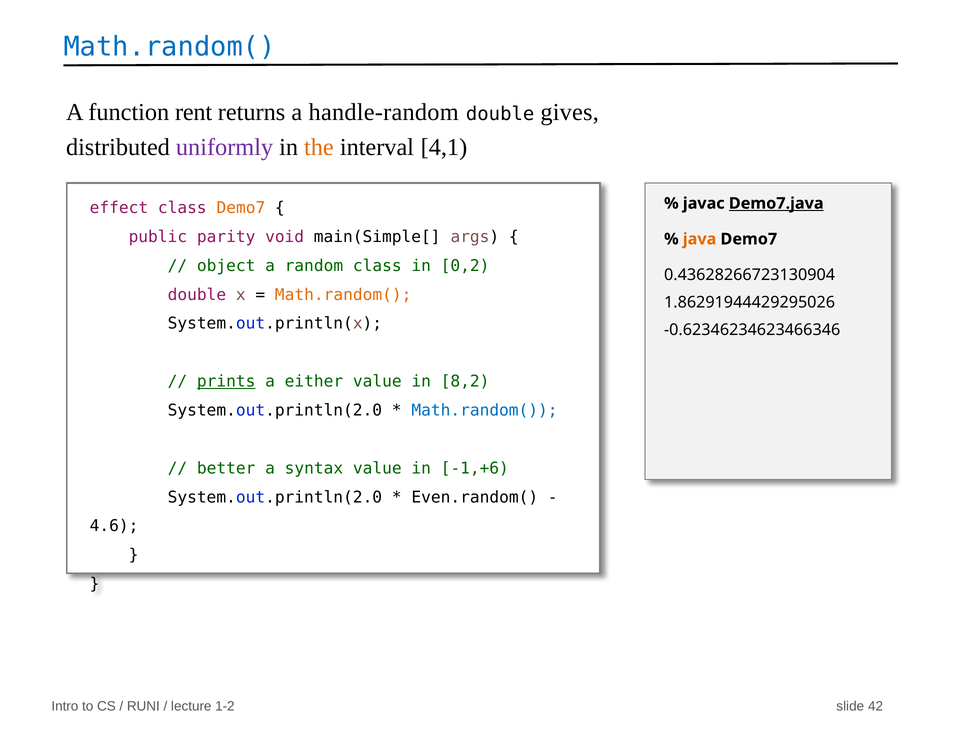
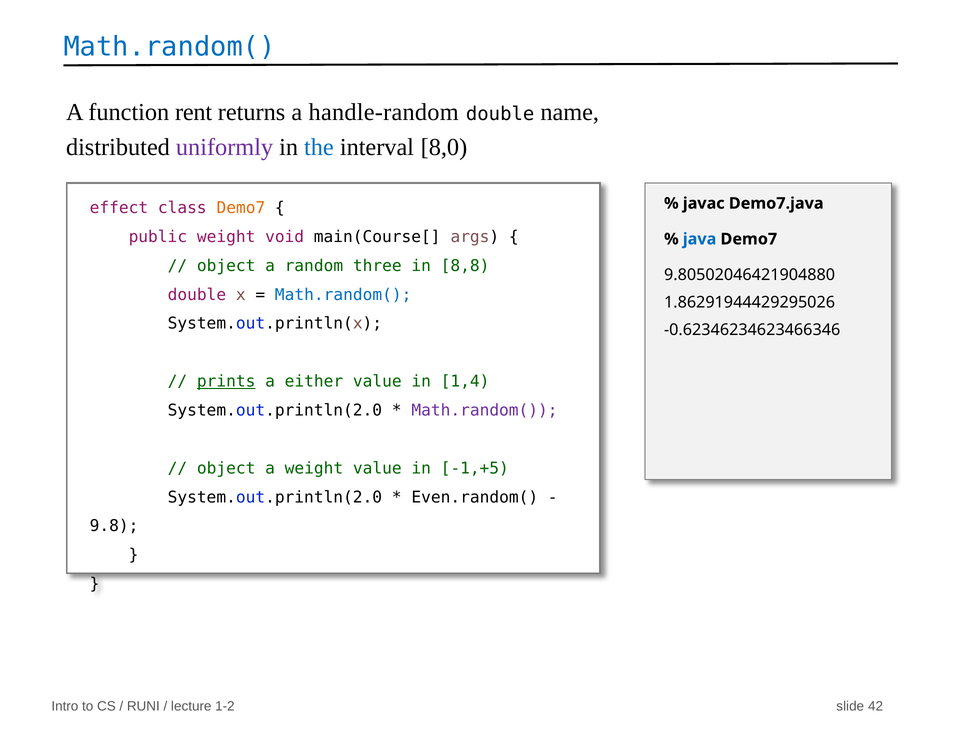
gives: gives -> name
the colour: orange -> blue
4,1: 4,1 -> 8,0
Demo7.java underline: present -> none
public parity: parity -> weight
main(Simple[: main(Simple[ -> main(Course[
java colour: orange -> blue
random class: class -> three
0,2: 0,2 -> 8,8
0.43628266723130904: 0.43628266723130904 -> 9.80502046421904880
Math.random( at (343, 295) colour: orange -> blue
8,2: 8,2 -> 1,4
Math.random( at (485, 410) colour: blue -> purple
better at (226, 468): better -> object
a syntax: syntax -> weight
-1,+6: -1,+6 -> -1,+5
4.6: 4.6 -> 9.8
